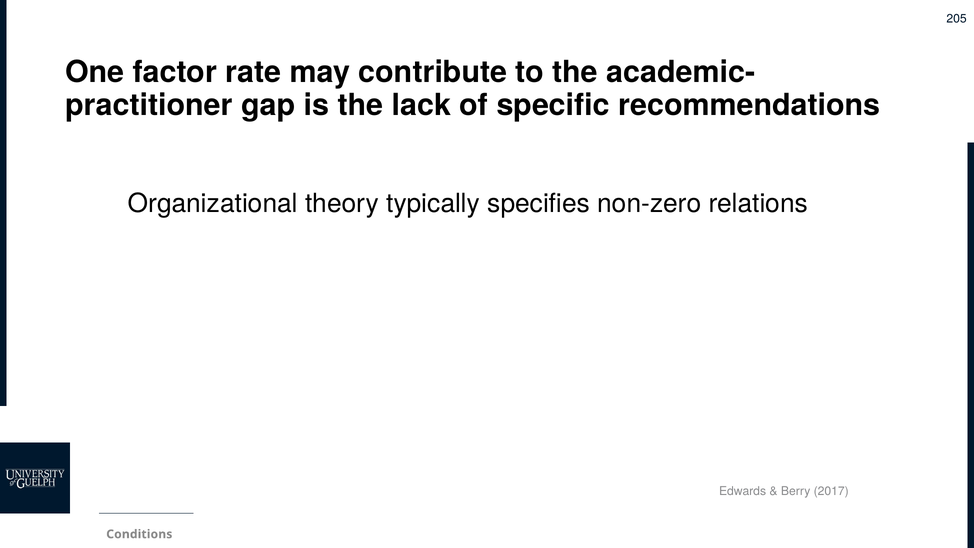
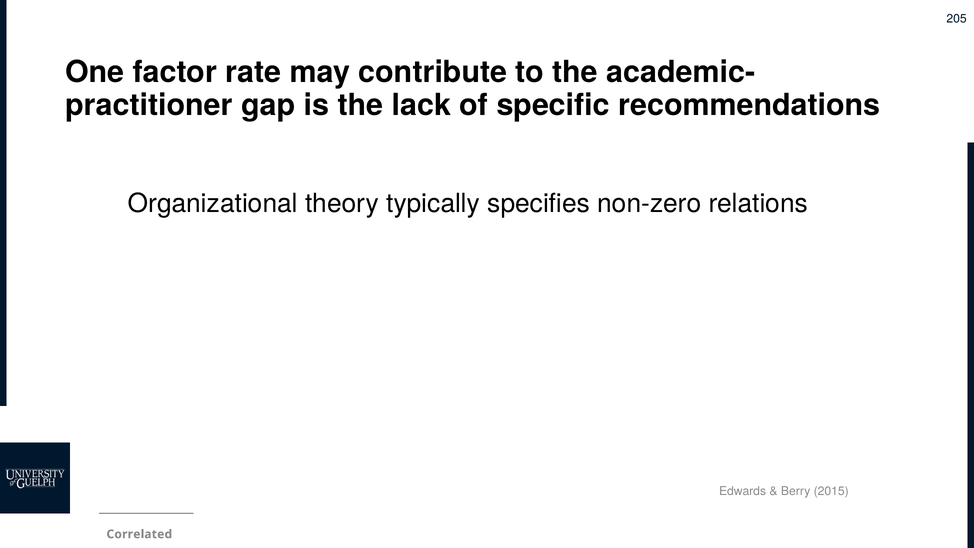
2017: 2017 -> 2015
Conditions: Conditions -> Correlated
